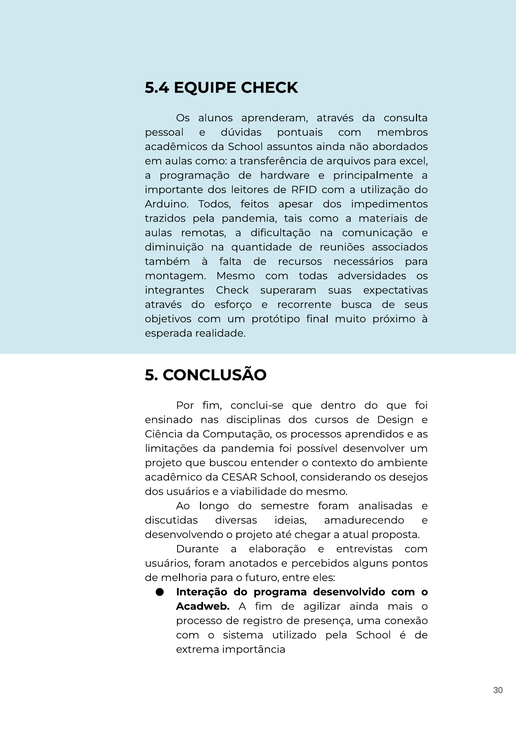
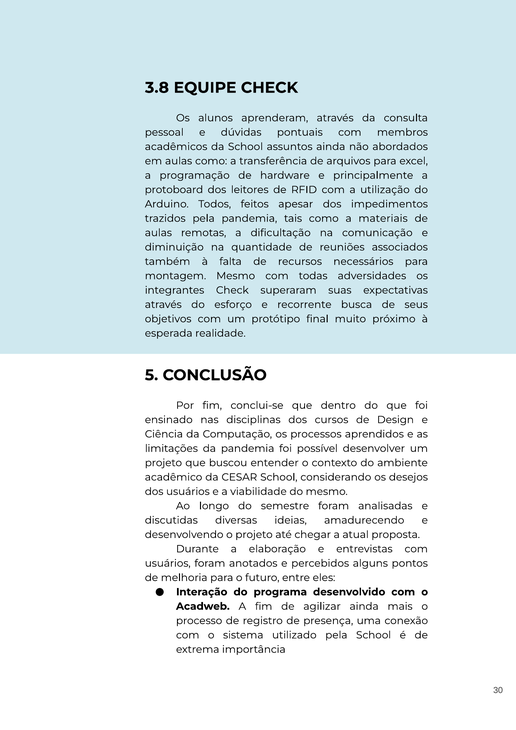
5.4: 5.4 -> 3.8
importante: importante -> protoboard
